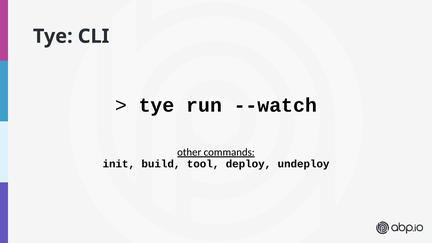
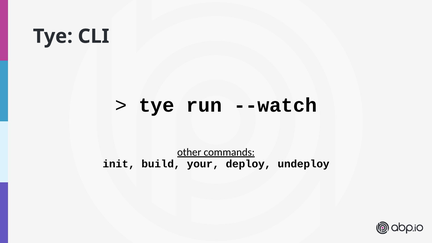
tool: tool -> your
